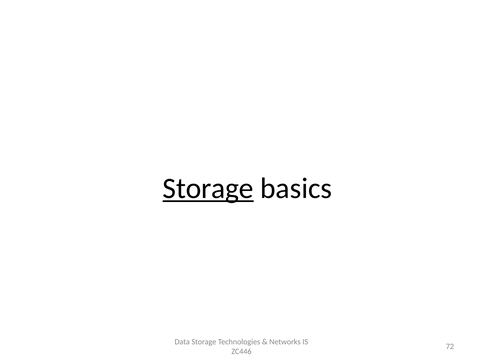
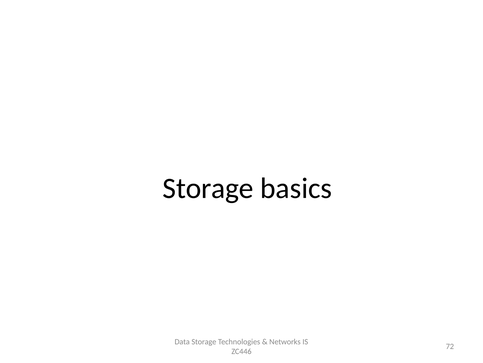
Storage at (208, 188) underline: present -> none
